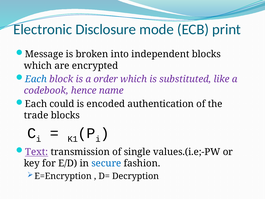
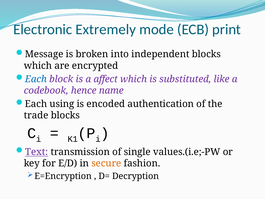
Disclosure: Disclosure -> Extremely
order: order -> affect
could: could -> using
secure colour: blue -> orange
